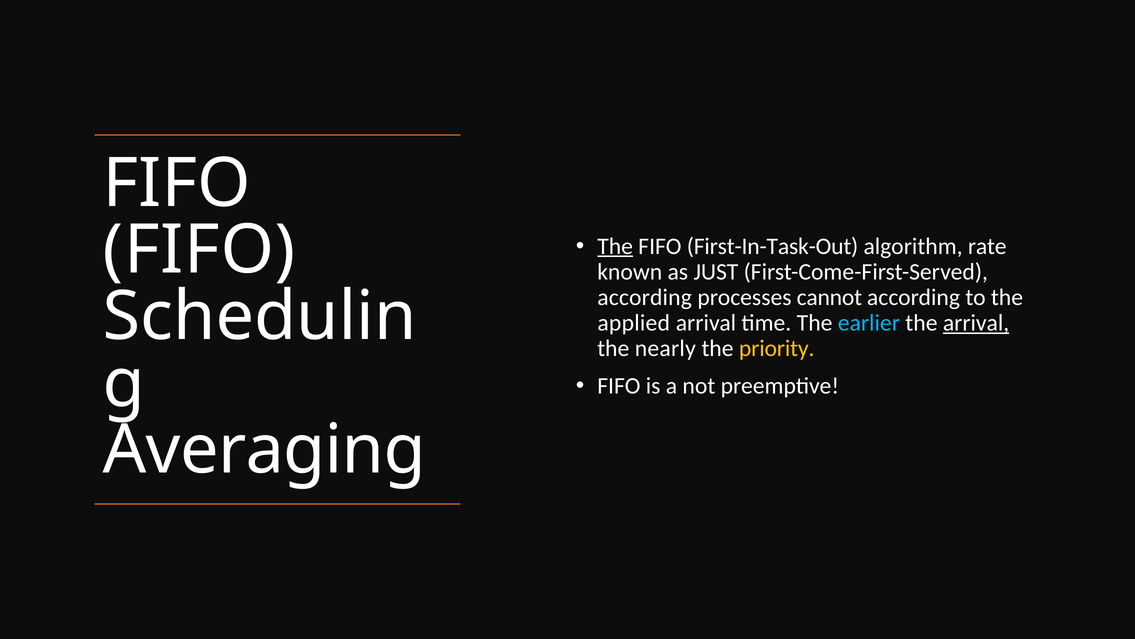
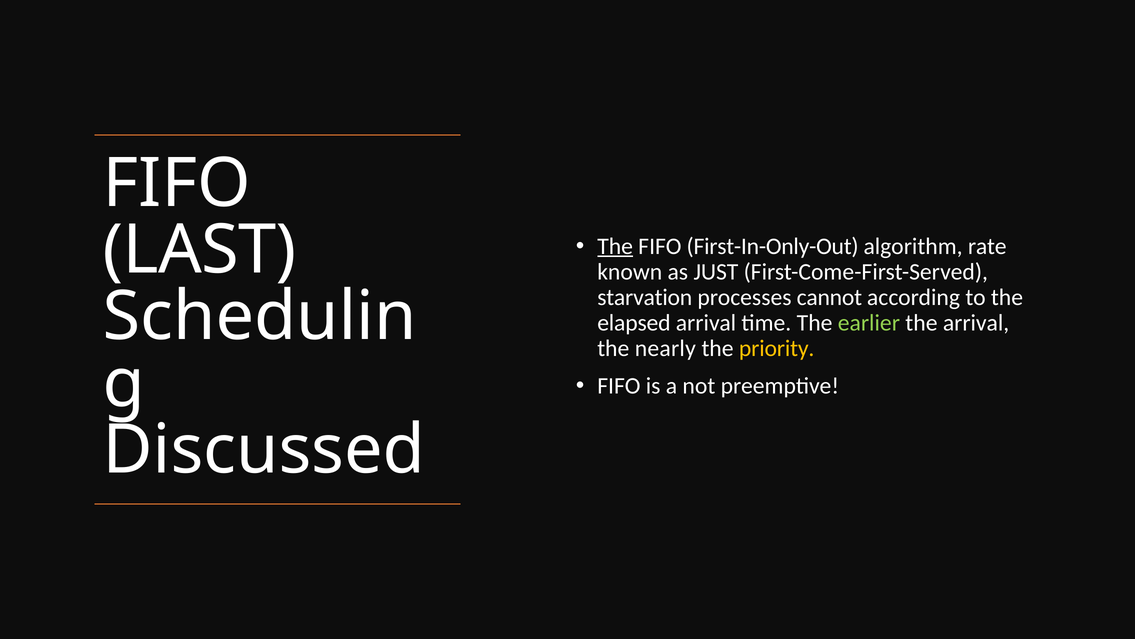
FIFO at (199, 250): FIFO -> LAST
First-In-Task-Out: First-In-Task-Out -> First-In-Only-Out
according at (645, 297): according -> starvation
applied: applied -> elapsed
earlier colour: light blue -> light green
arrival at (976, 323) underline: present -> none
Averaging: Averaging -> Discussed
